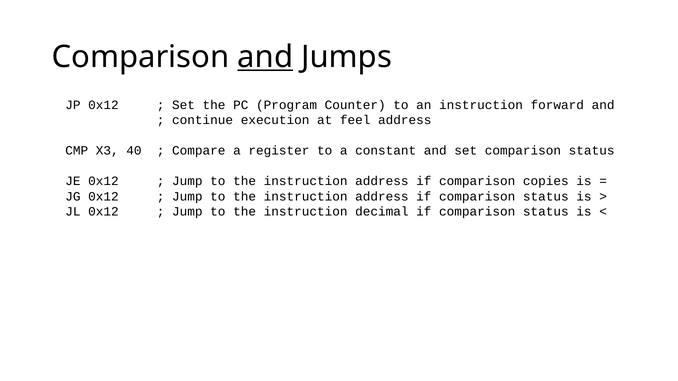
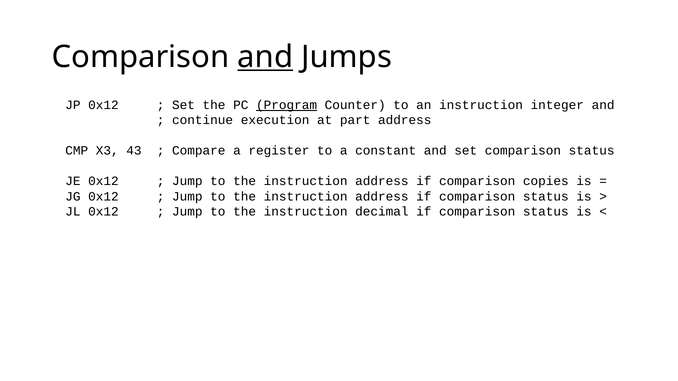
Program underline: none -> present
forward: forward -> integer
feel: feel -> part
40: 40 -> 43
